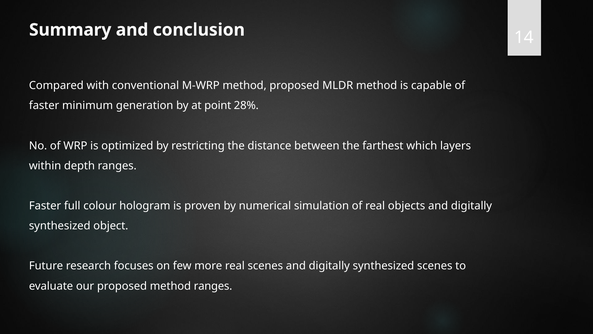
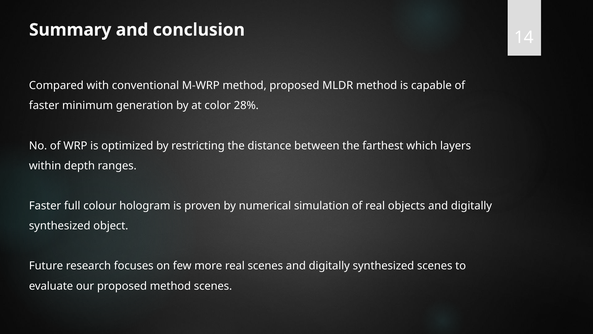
point: point -> color
method ranges: ranges -> scenes
